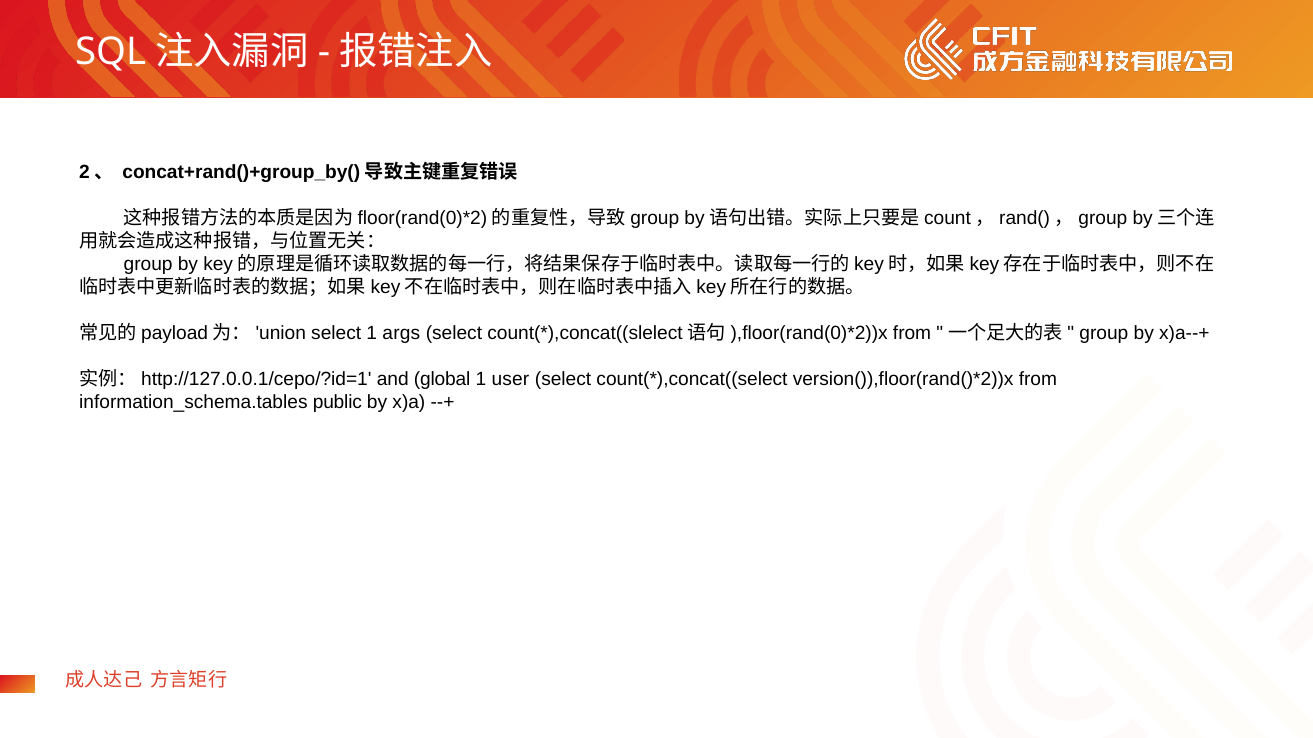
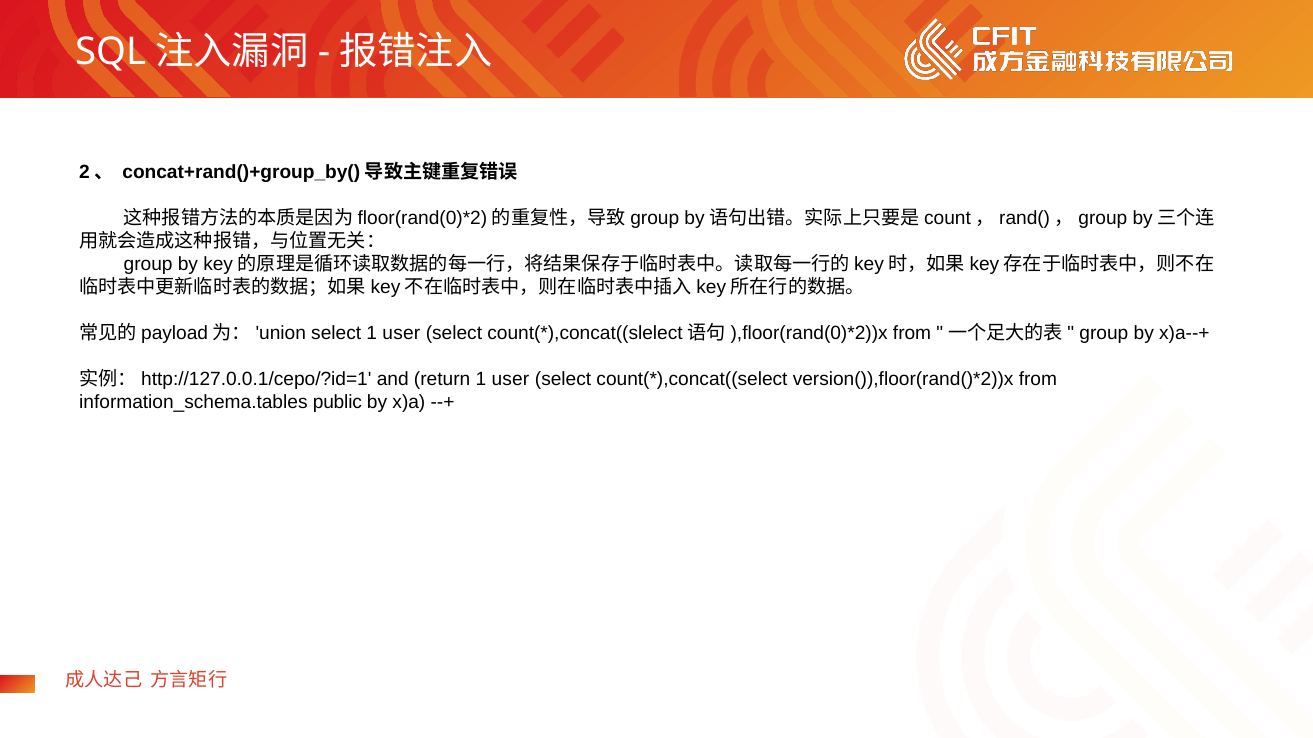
select 1 args: args -> user
global: global -> return
